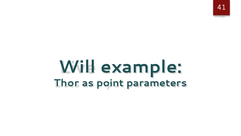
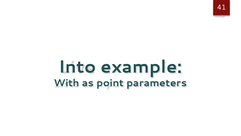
Will: Will -> Into
Thor: Thor -> With
